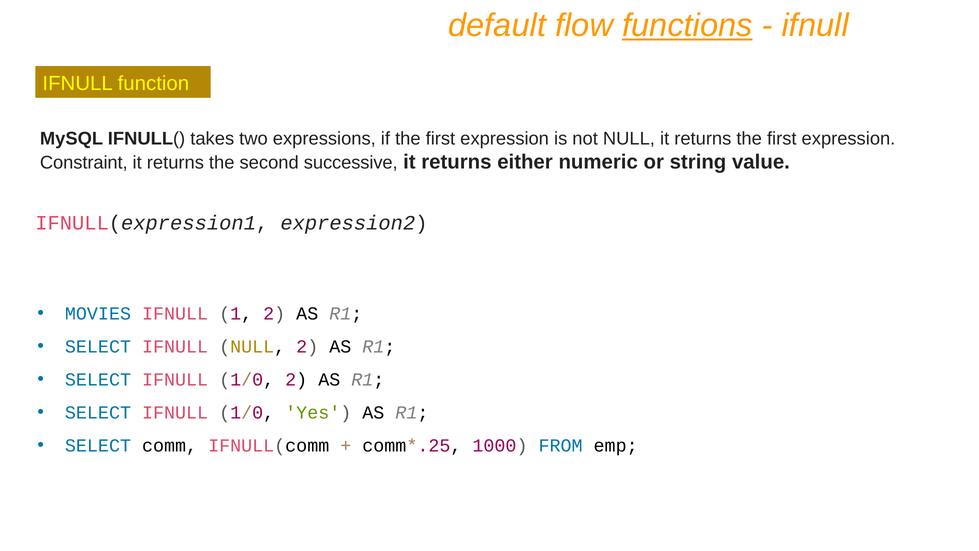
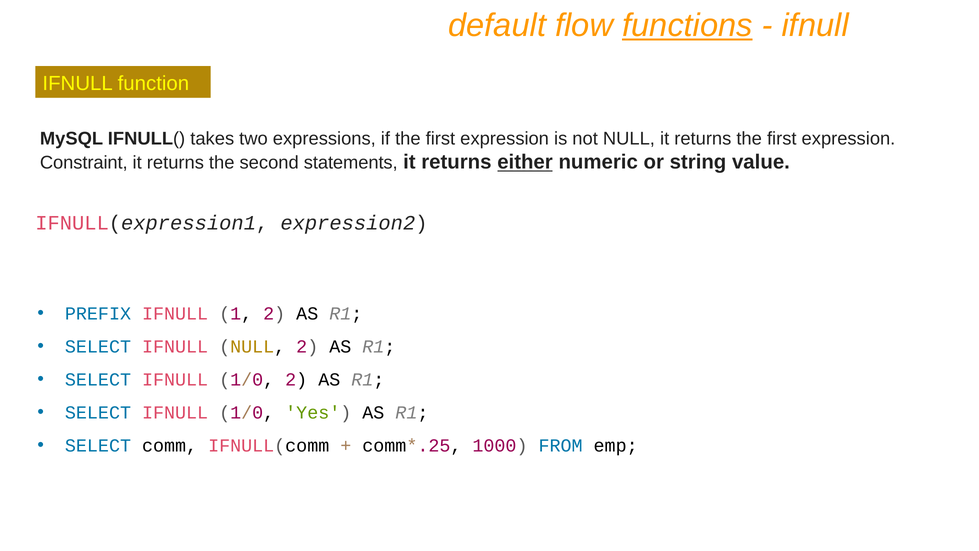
successive: successive -> statements
either underline: none -> present
MOVIES: MOVIES -> PREFIX
